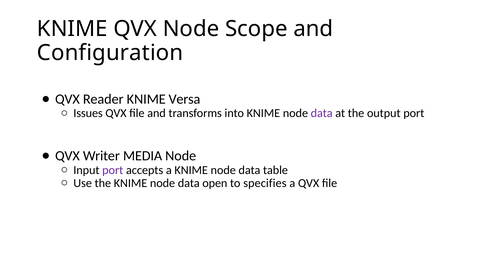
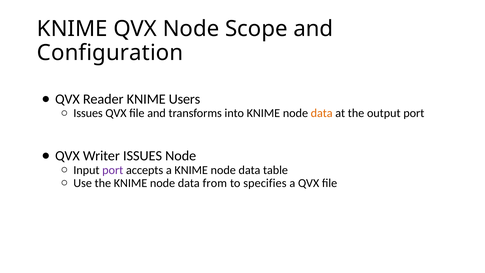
Versa: Versa -> Users
data at (322, 113) colour: purple -> orange
Writer MEDIA: MEDIA -> ISSUES
open: open -> from
